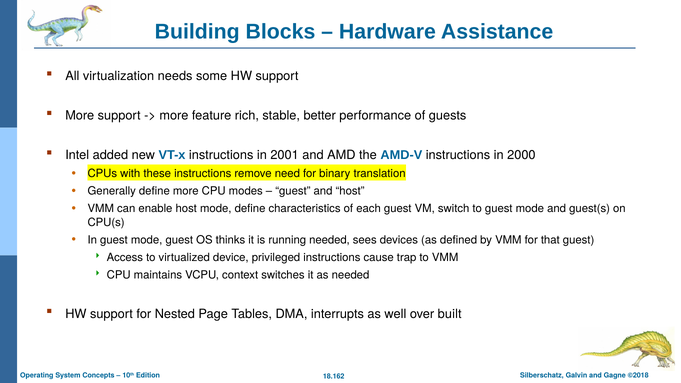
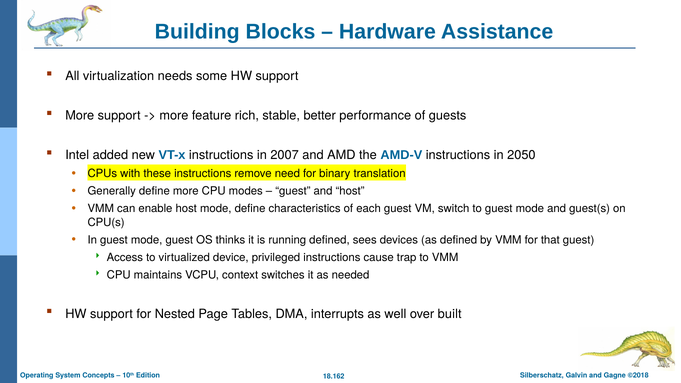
2001: 2001 -> 2007
2000: 2000 -> 2050
running needed: needed -> defined
